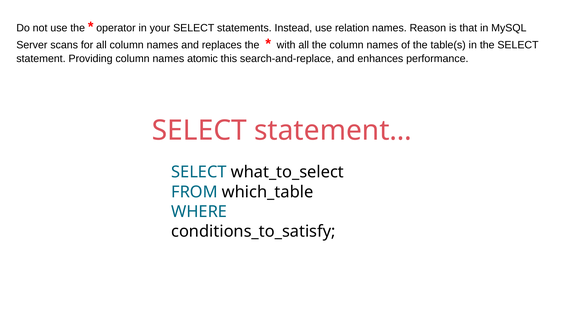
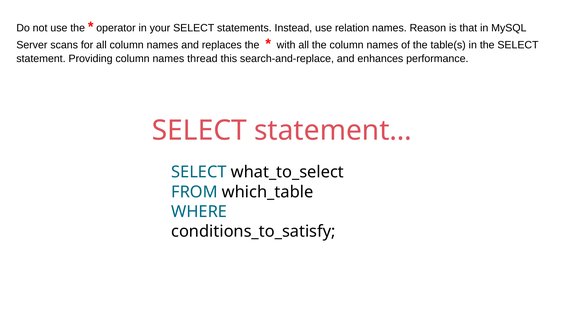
atomic: atomic -> thread
